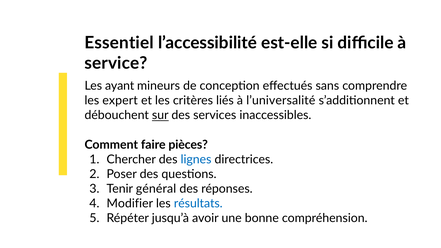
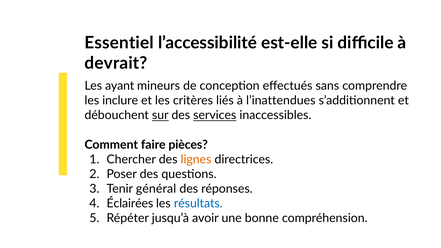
service: service -> devrait
expert: expert -> inclure
l’universalité: l’universalité -> l’inattendues
services underline: none -> present
lignes colour: blue -> orange
Modifier: Modifier -> Éclairées
